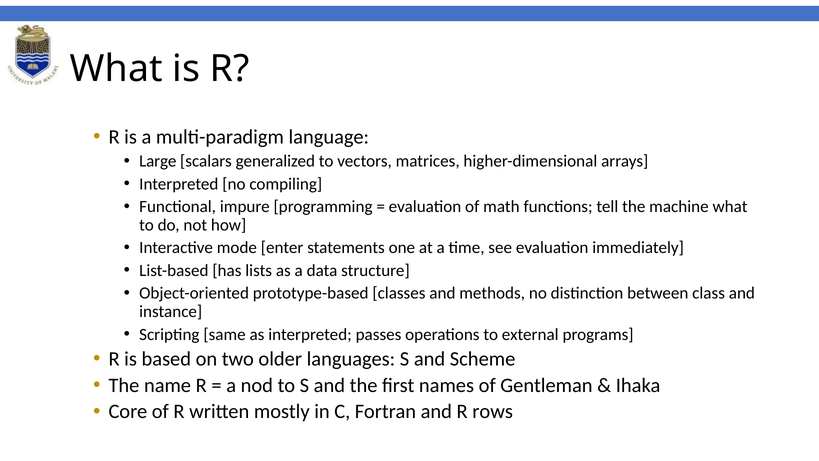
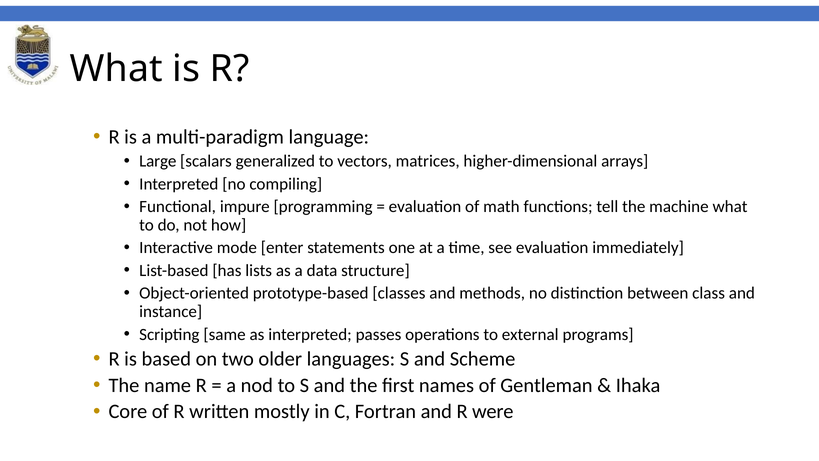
rows: rows -> were
